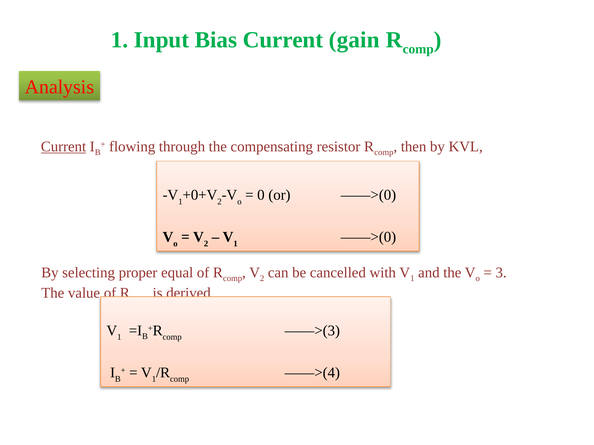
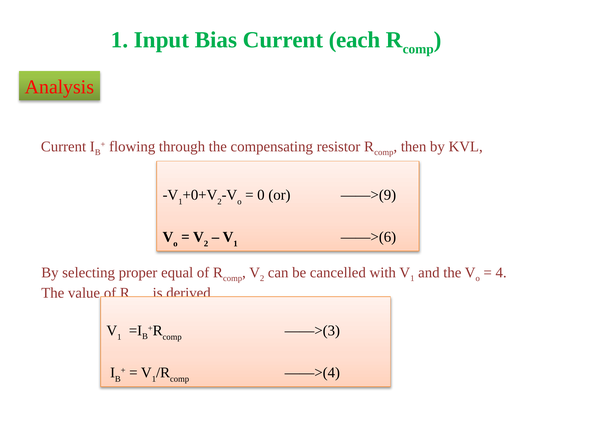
gain: gain -> each
Current at (64, 147) underline: present -> none
or ——>(0: ——>(0 -> ——>(9
1 ——>(0: ——>(0 -> ——>(6
3: 3 -> 4
